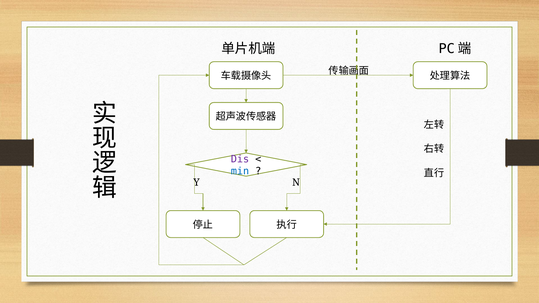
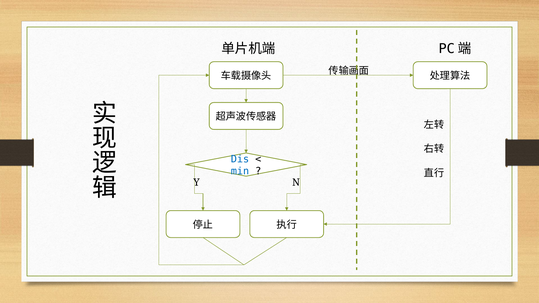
Dis colour: purple -> blue
